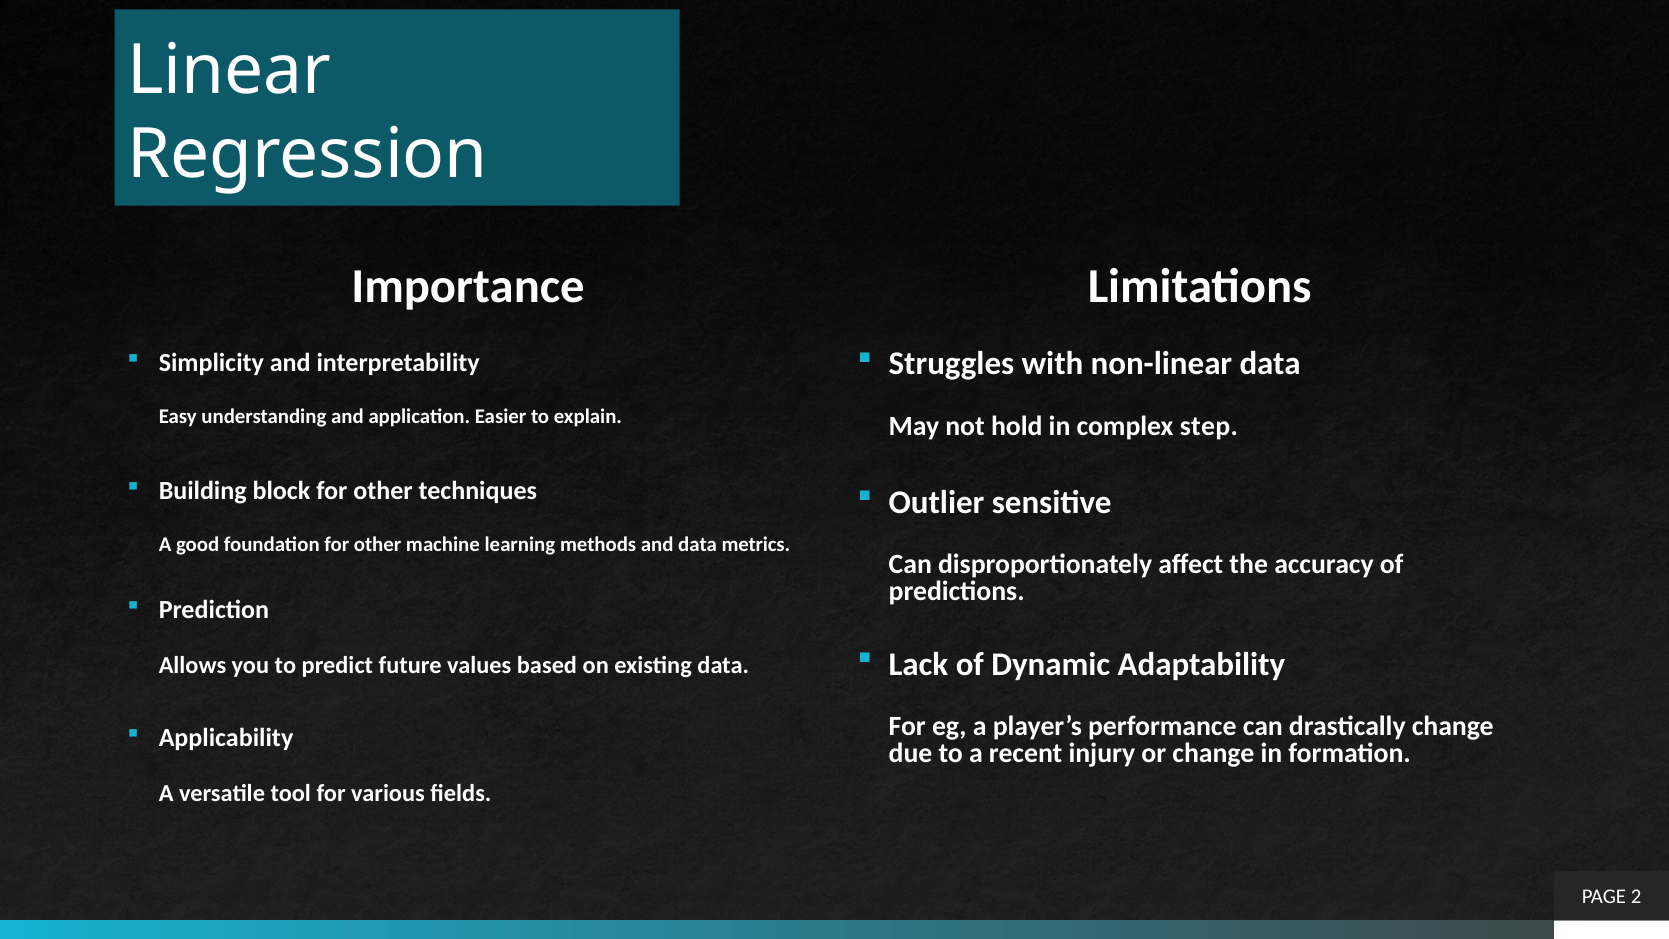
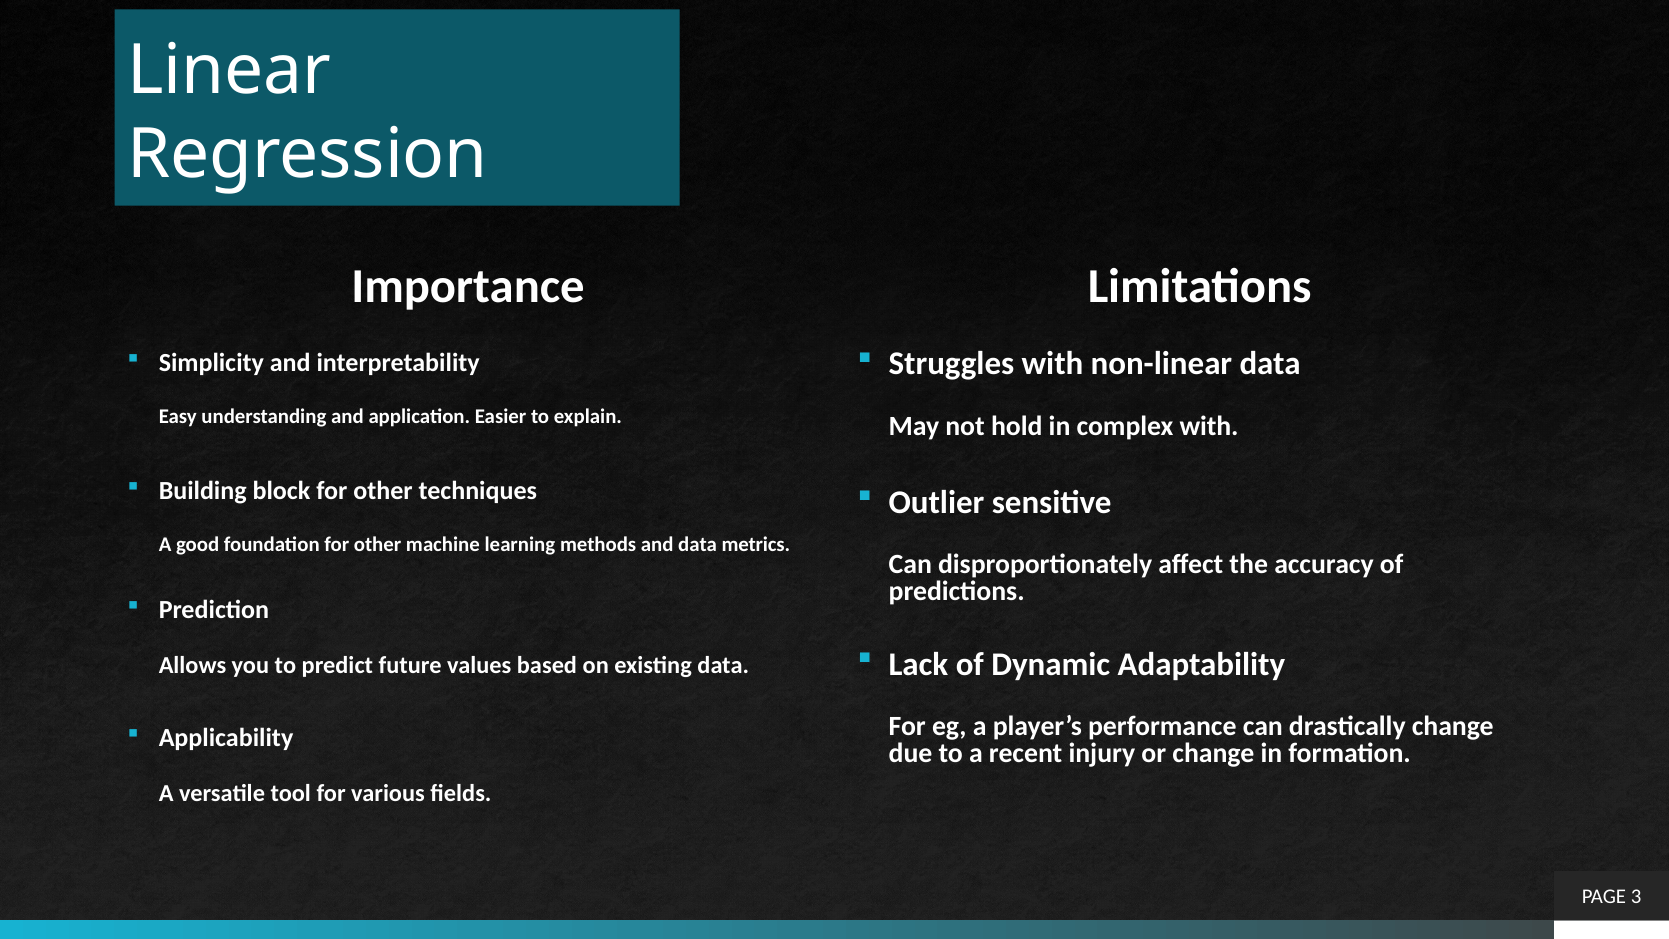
complex step: step -> with
2: 2 -> 3
